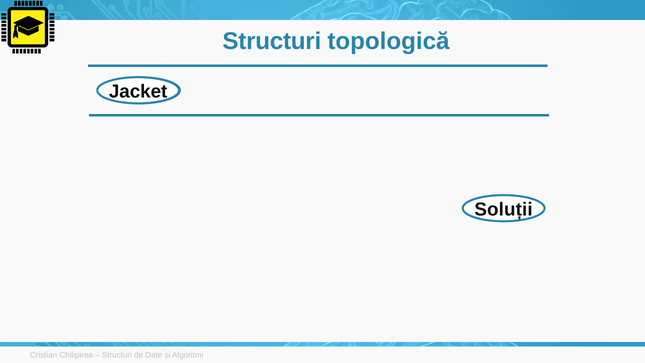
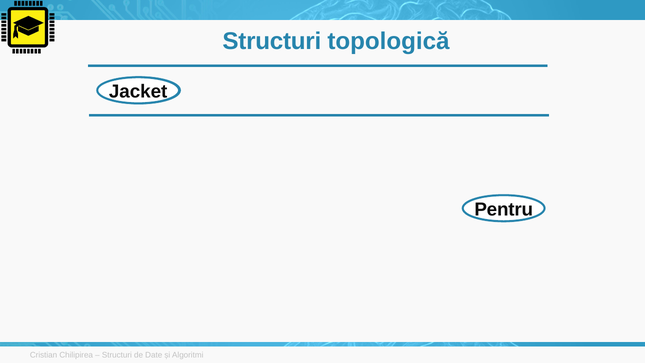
Soluții: Soluții -> Pentru
